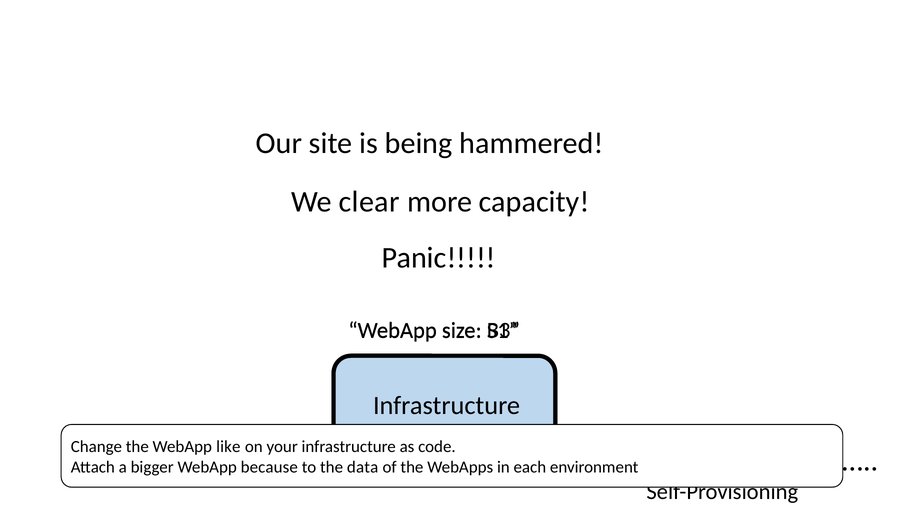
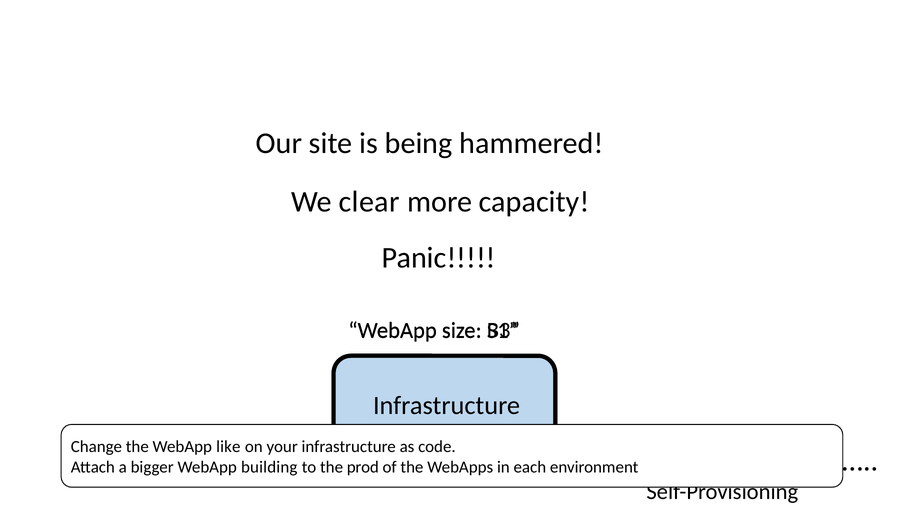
because: because -> building
data: data -> prod
